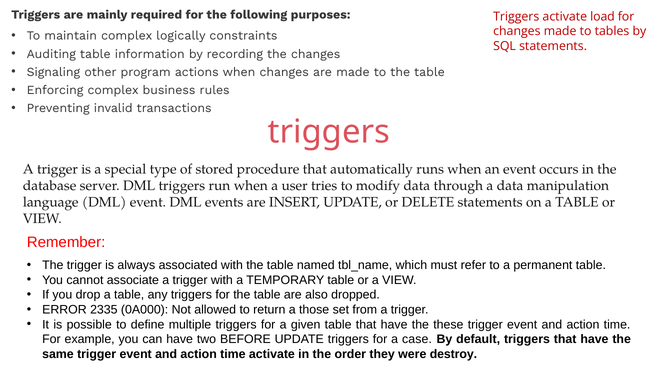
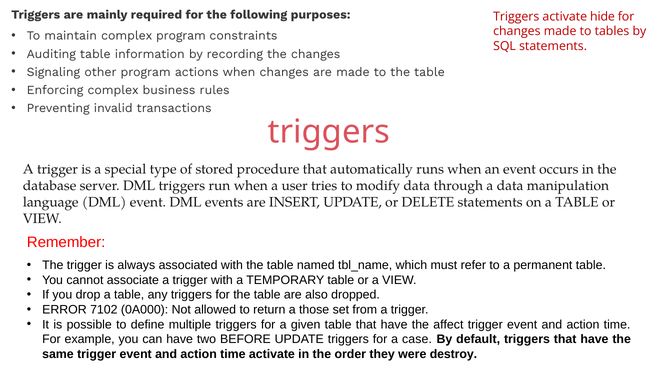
load: load -> hide
complex logically: logically -> program
2335: 2335 -> 7102
these: these -> affect
